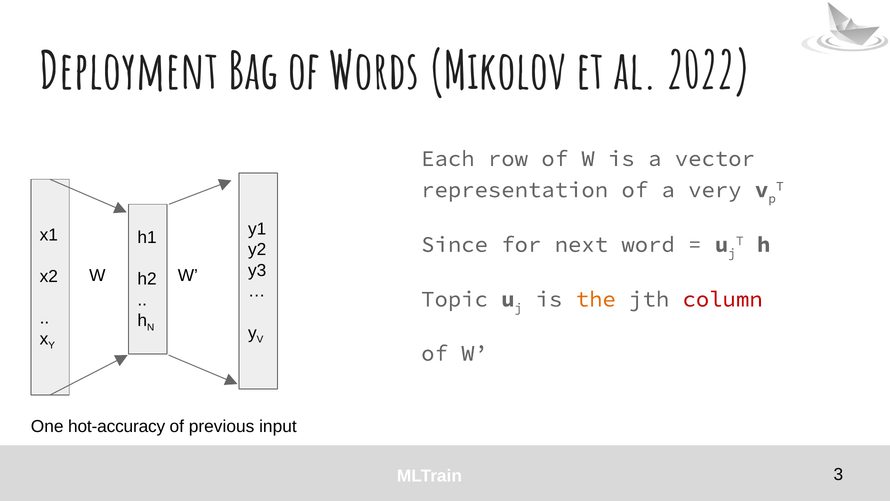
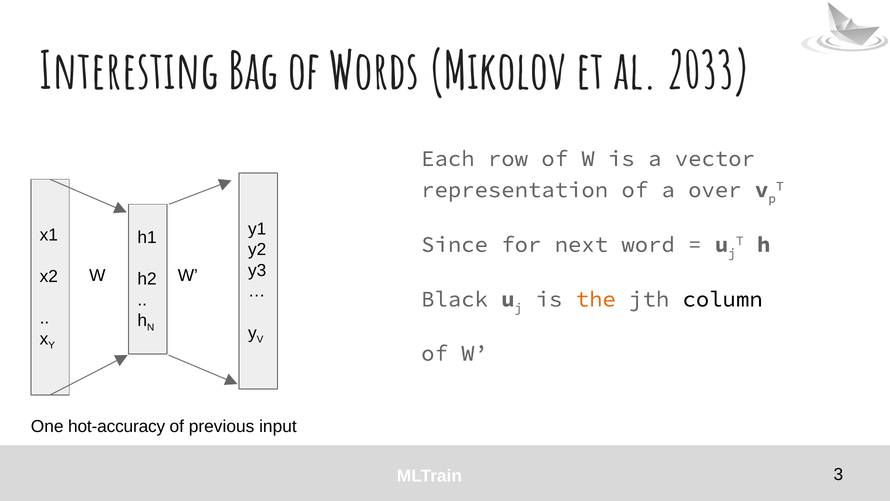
Deployment: Deployment -> Interesting
2022: 2022 -> 2033
very: very -> over
Topic: Topic -> Black
column colour: red -> black
